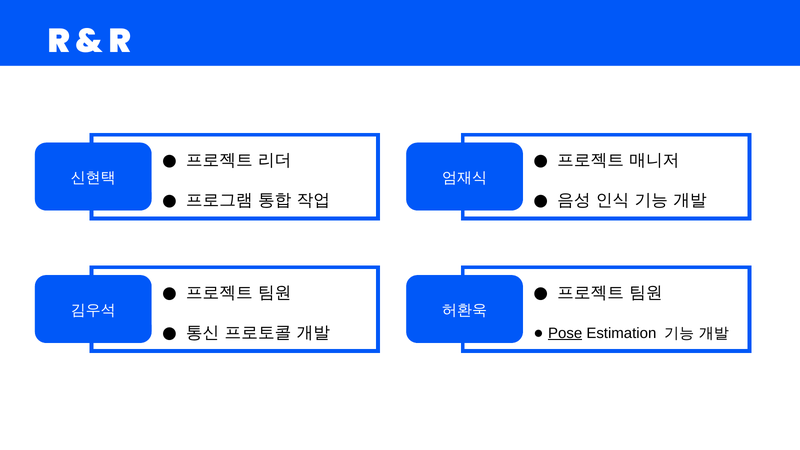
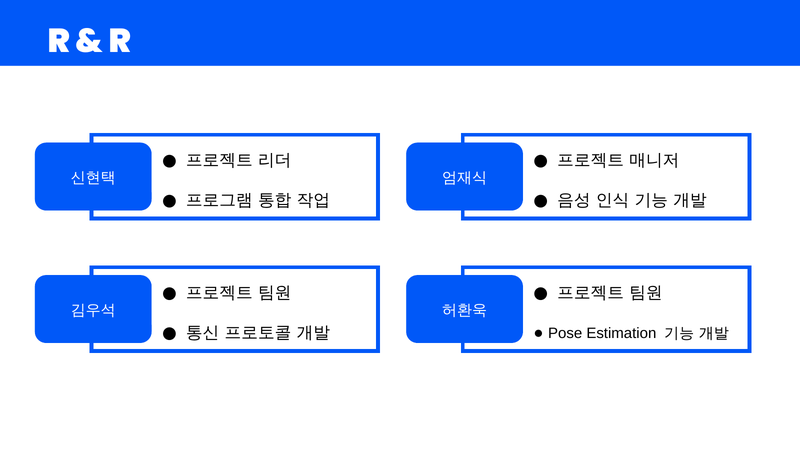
Pose underline: present -> none
